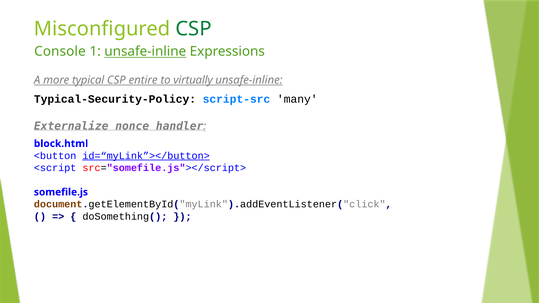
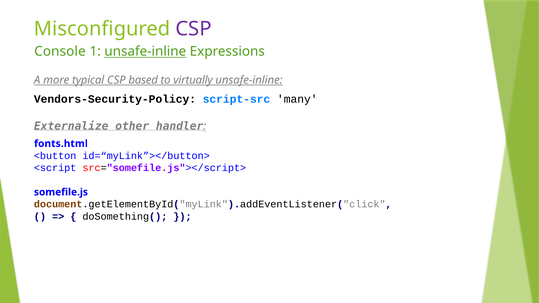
CSP at (194, 29) colour: green -> purple
entire: entire -> based
Typical-Security-Policy: Typical-Security-Policy -> Vendors-Security-Policy
nonce: nonce -> other
block.html: block.html -> fonts.html
id=“myLink”></button> underline: present -> none
